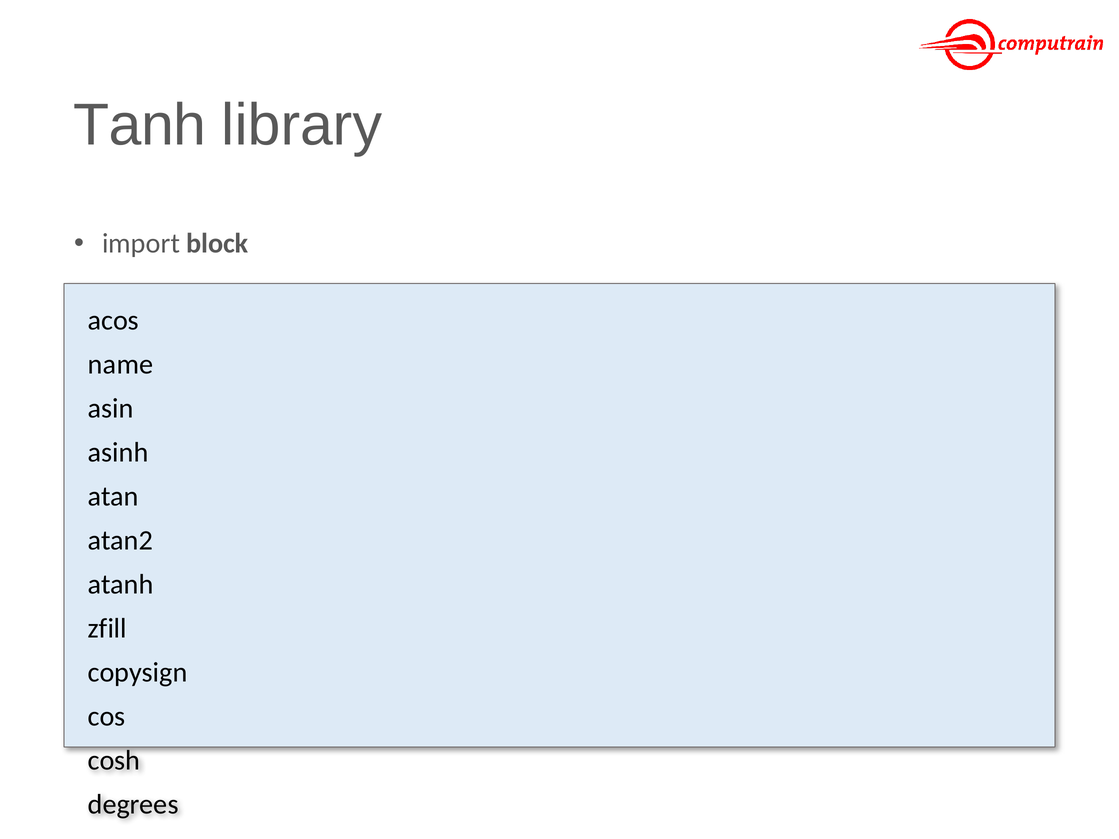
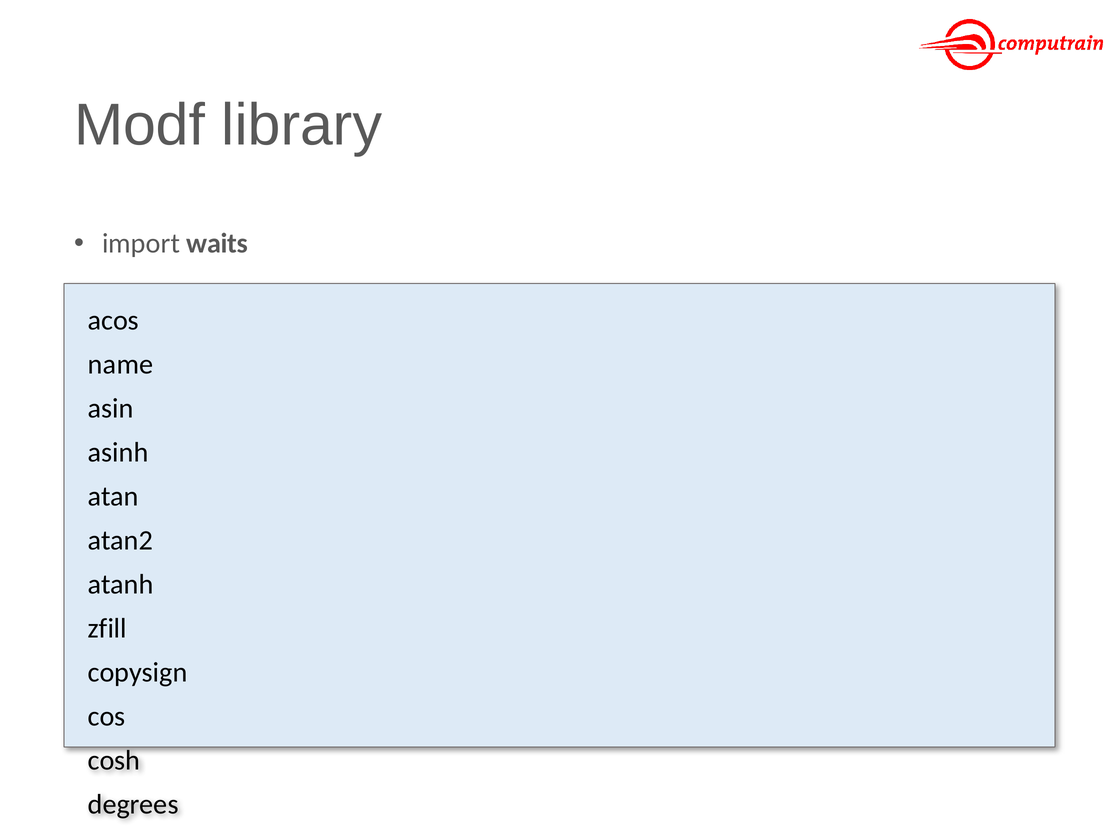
Tanh at (140, 125): Tanh -> Modf
block: block -> waits
